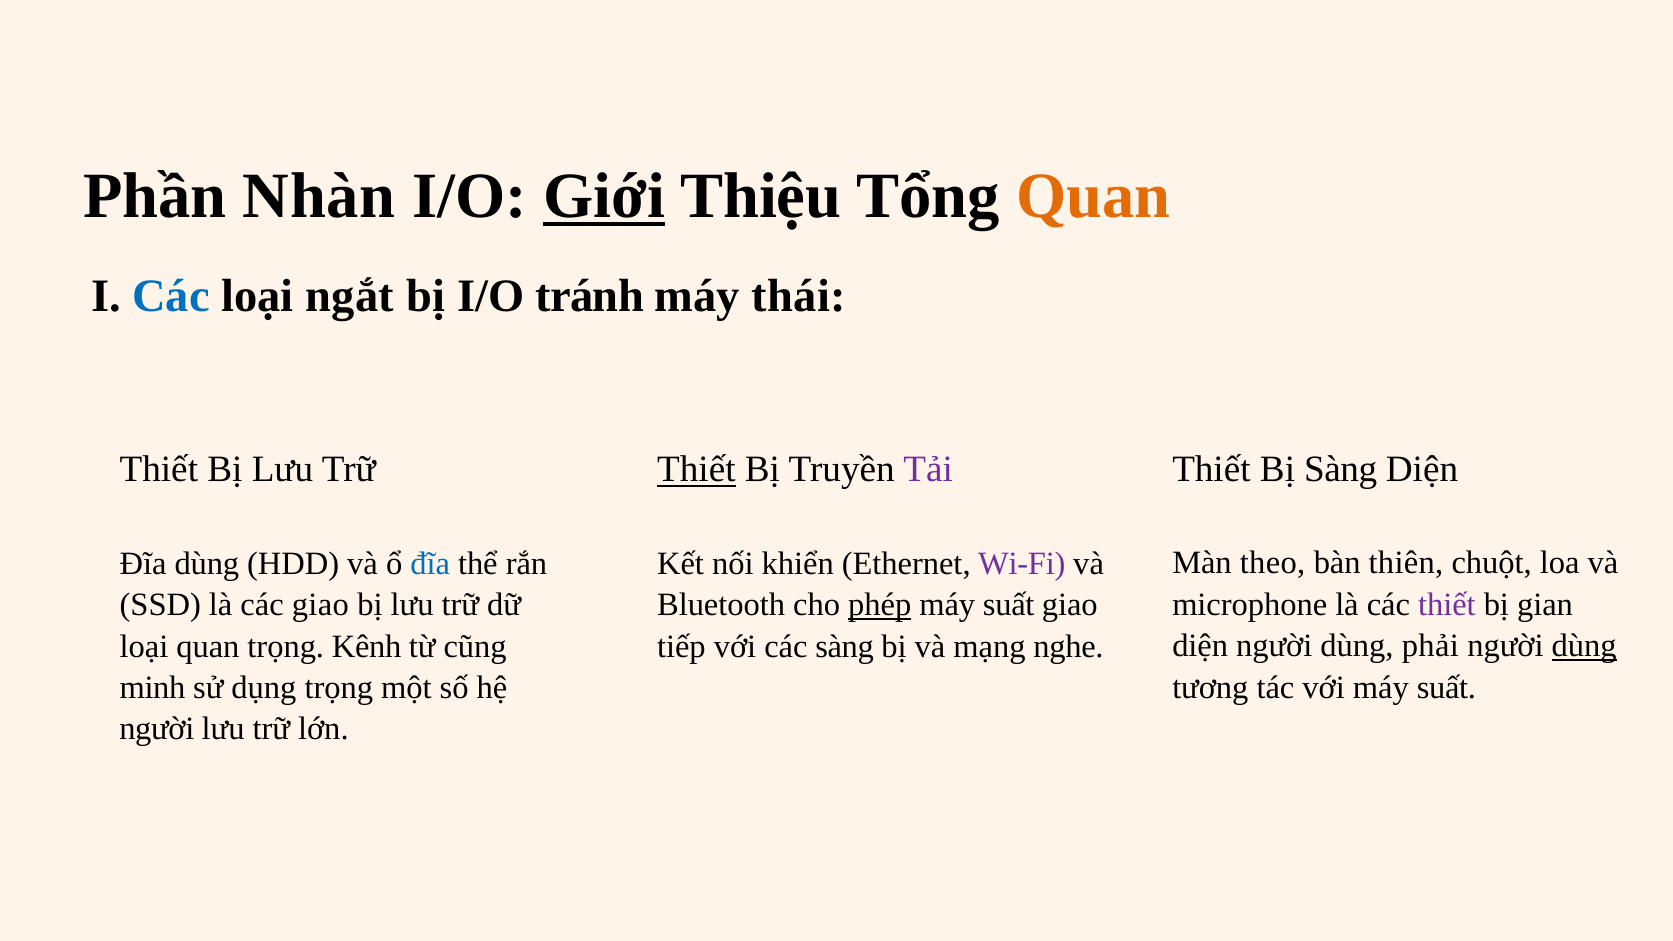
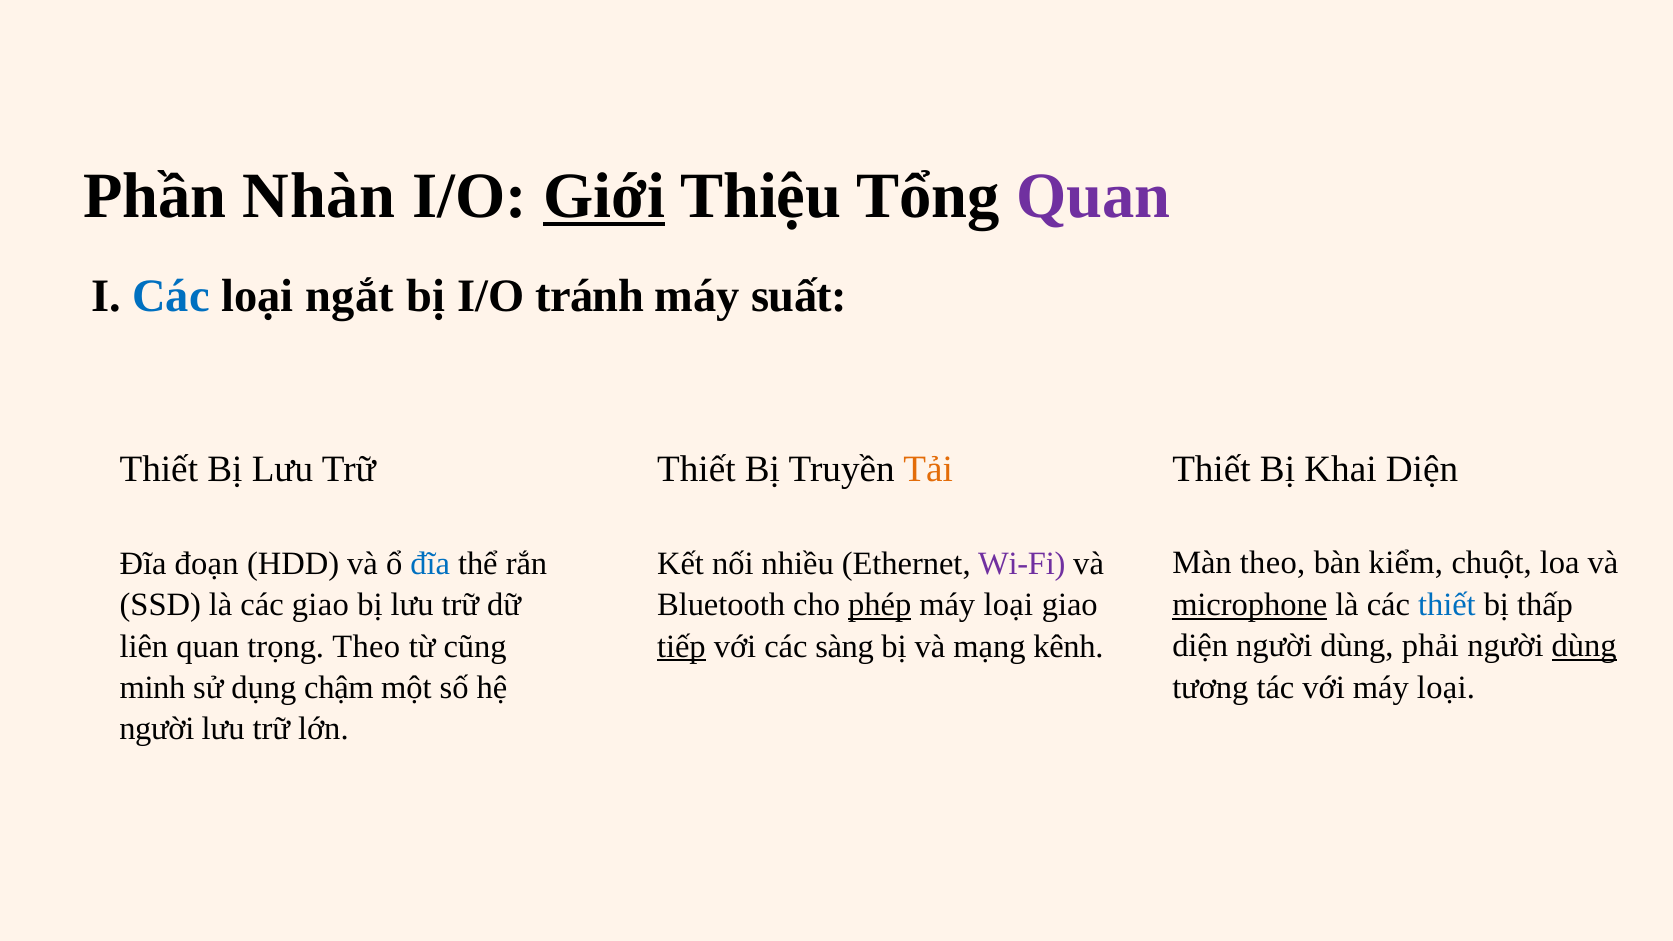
Quan at (1093, 196) colour: orange -> purple
thái: thái -> suất
Thiết at (696, 470) underline: present -> none
Tải colour: purple -> orange
Bị Sàng: Sàng -> Khai
thiên: thiên -> kiểm
khiển: khiển -> nhiều
Đĩa dùng: dùng -> đoạn
microphone underline: none -> present
thiết at (1447, 605) colour: purple -> blue
gian: gian -> thấp
suất at (1009, 605): suất -> loại
loại at (144, 646): loại -> liên
trọng Kênh: Kênh -> Theo
tiếp underline: none -> present
nghe: nghe -> kênh
với máy suất: suất -> loại
dụng trọng: trọng -> chậm
